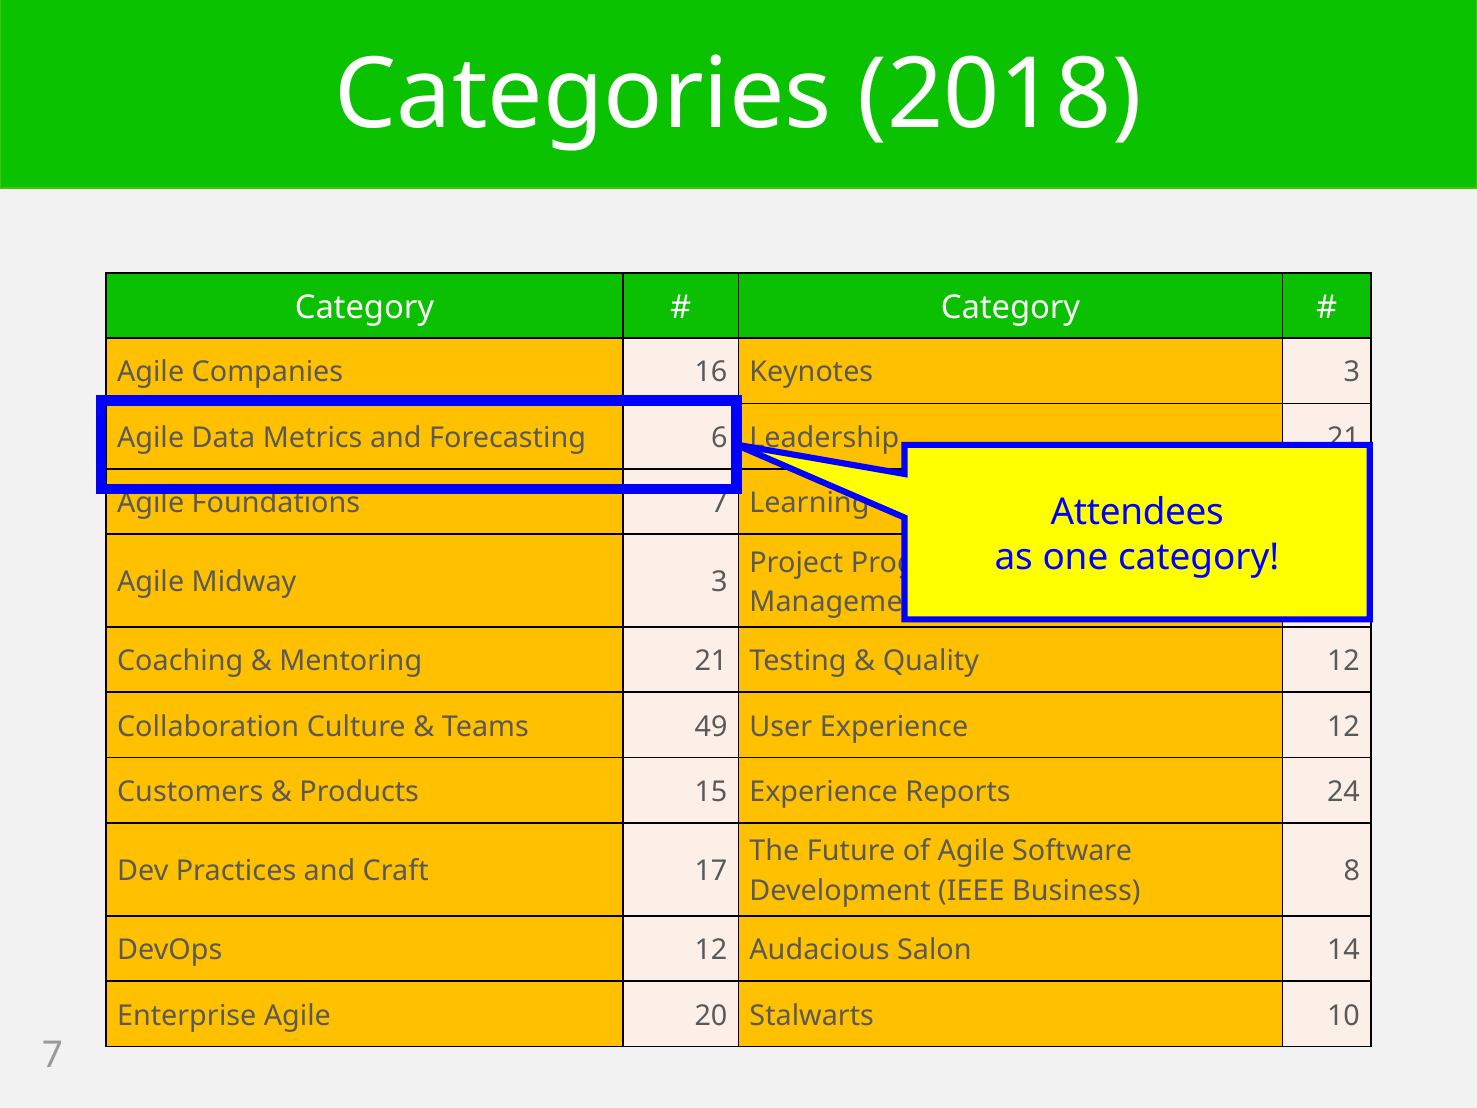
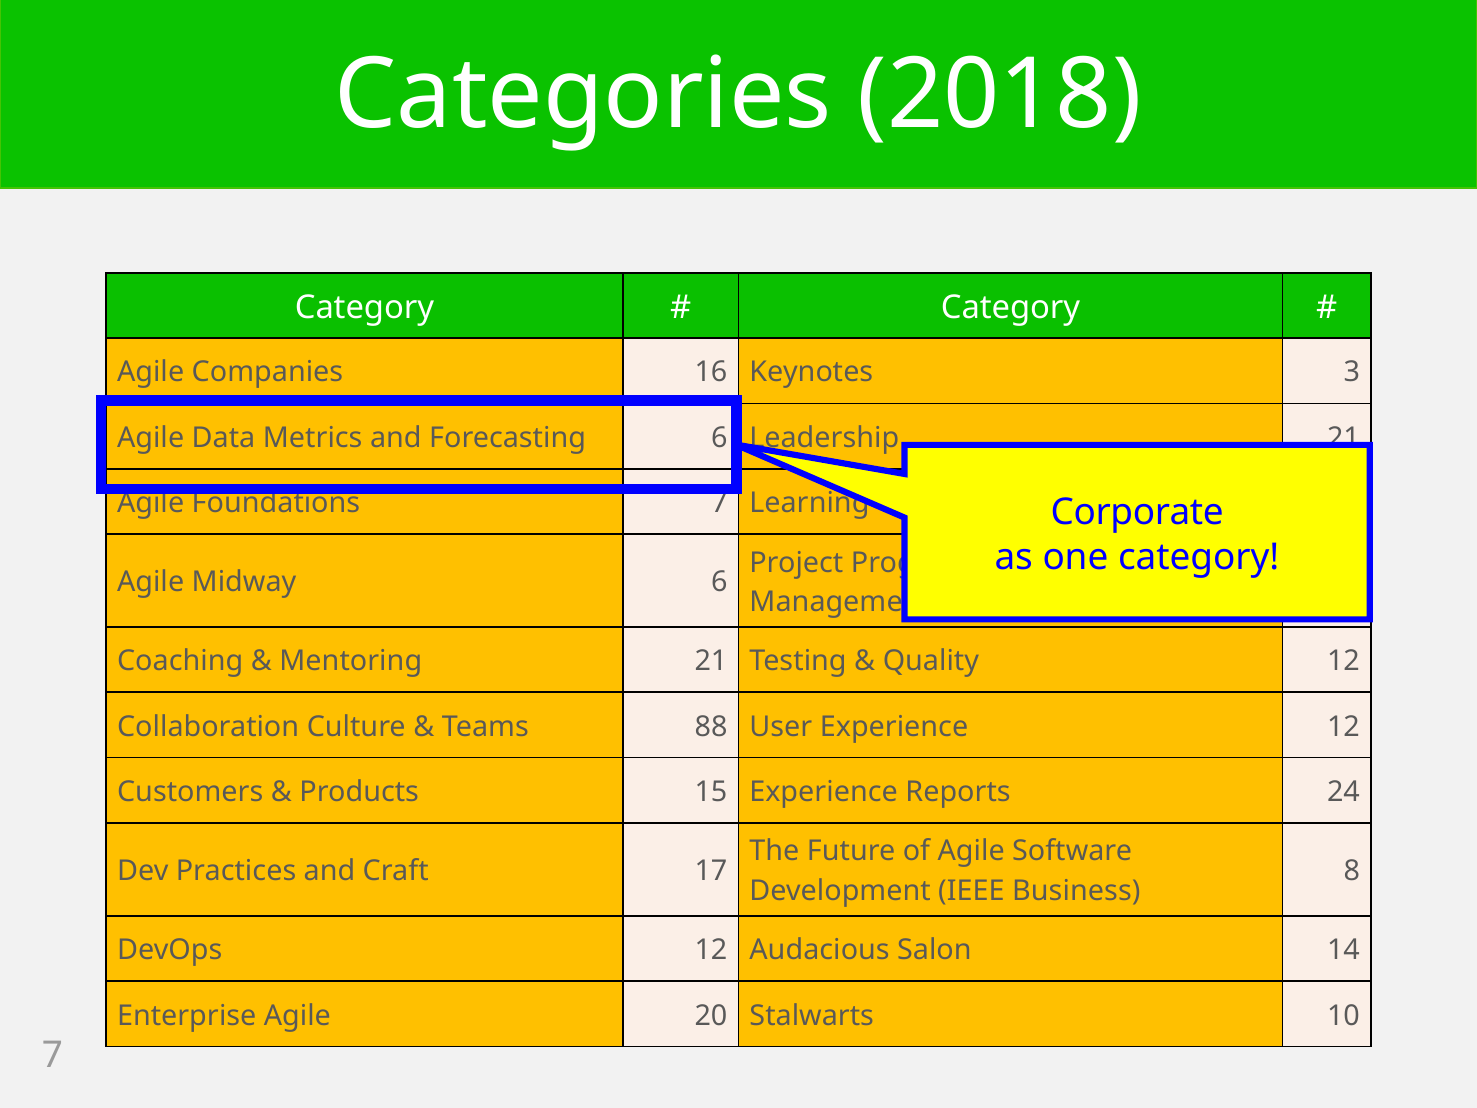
Attendees: Attendees -> Corporate
Midway 3: 3 -> 6
49: 49 -> 88
